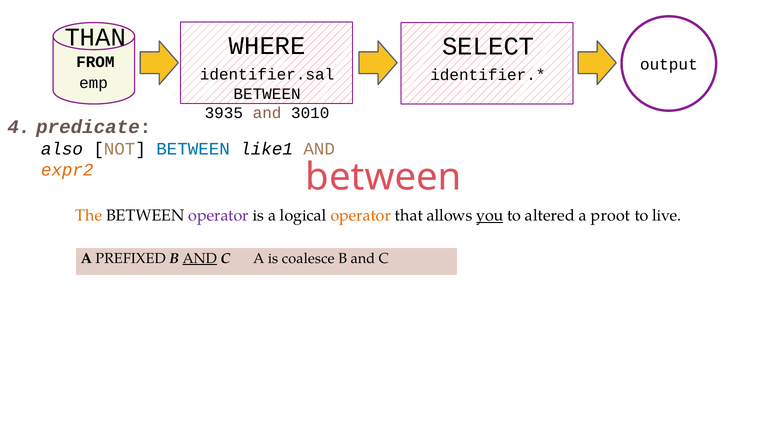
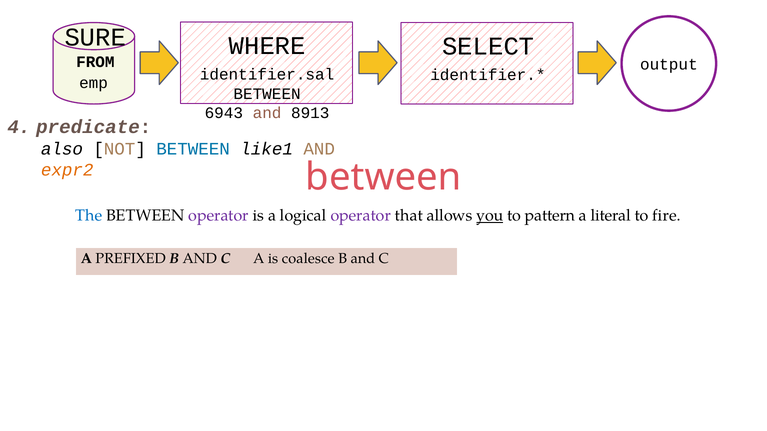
THAN: THAN -> SURE
3935: 3935 -> 6943
3010: 3010 -> 8913
The colour: orange -> blue
operator at (361, 216) colour: orange -> purple
altered: altered -> pattern
proot: proot -> literal
live: live -> fire
AND at (200, 259) underline: present -> none
